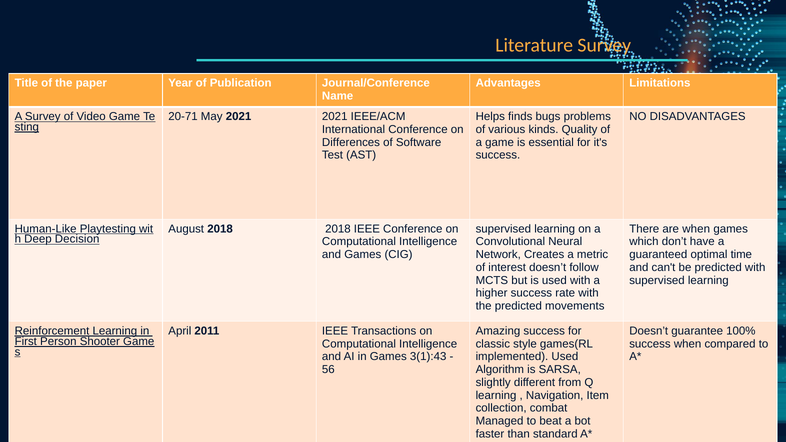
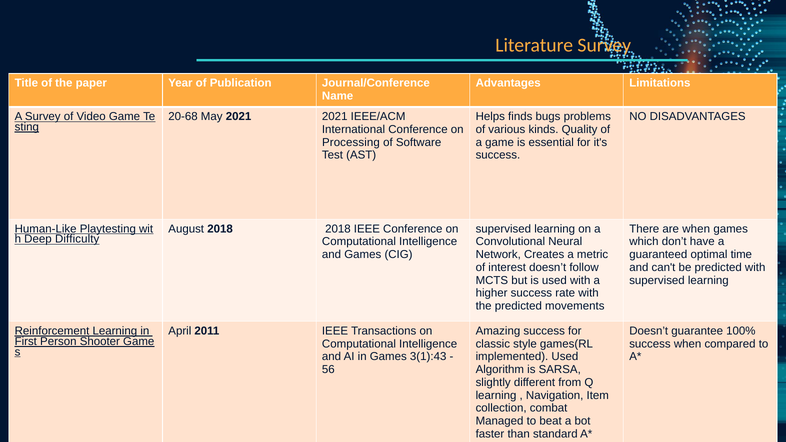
20-71: 20-71 -> 20-68
Differences: Differences -> Processing
Decision: Decision -> Difficulty
